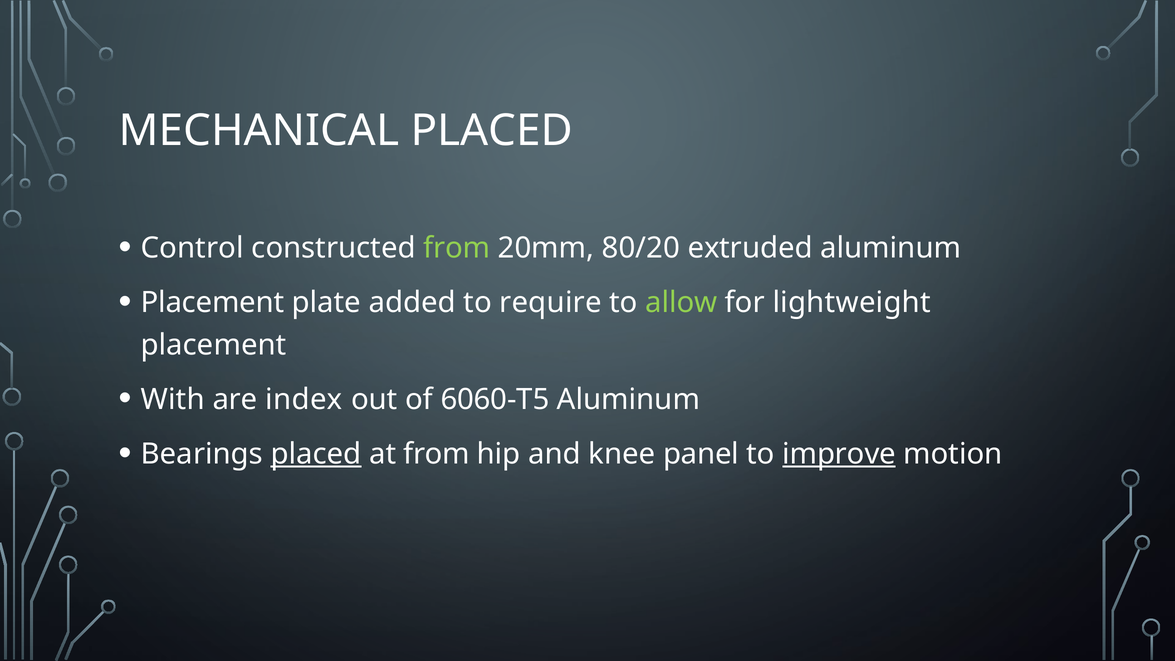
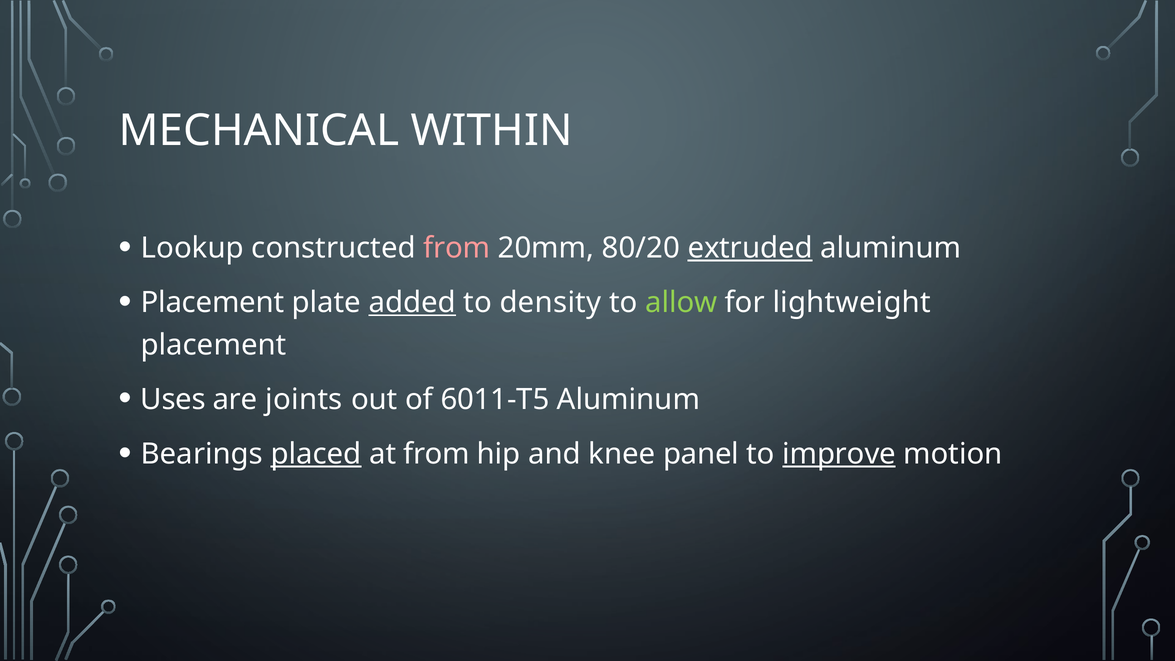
MECHANICAL PLACED: PLACED -> WITHIN
Control: Control -> Lookup
from at (457, 248) colour: light green -> pink
extruded underline: none -> present
added underline: none -> present
require: require -> density
With: With -> Uses
index: index -> joints
6060-T5: 6060-T5 -> 6011-T5
